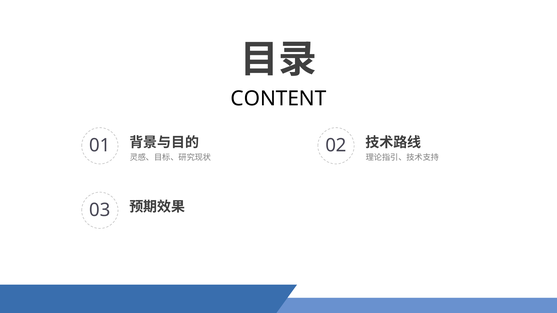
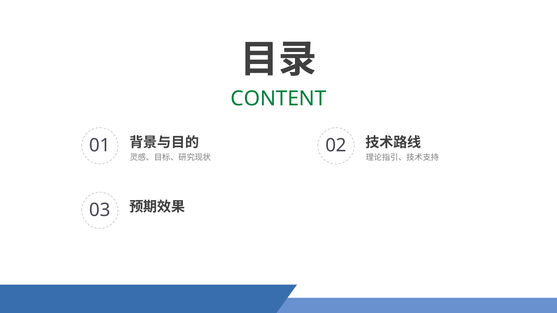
CONTENT colour: black -> green
